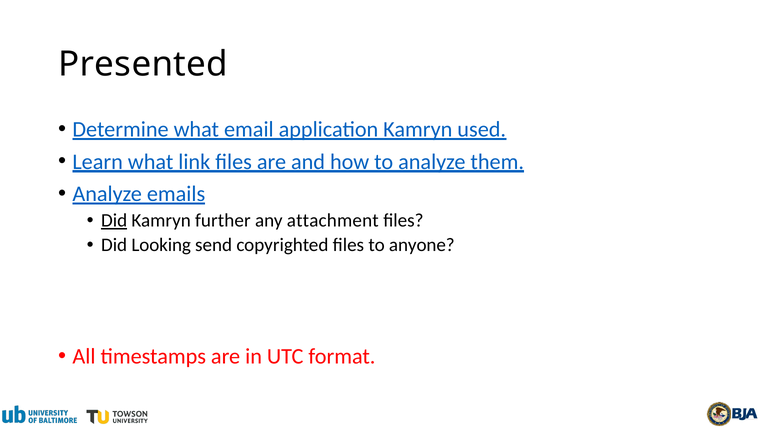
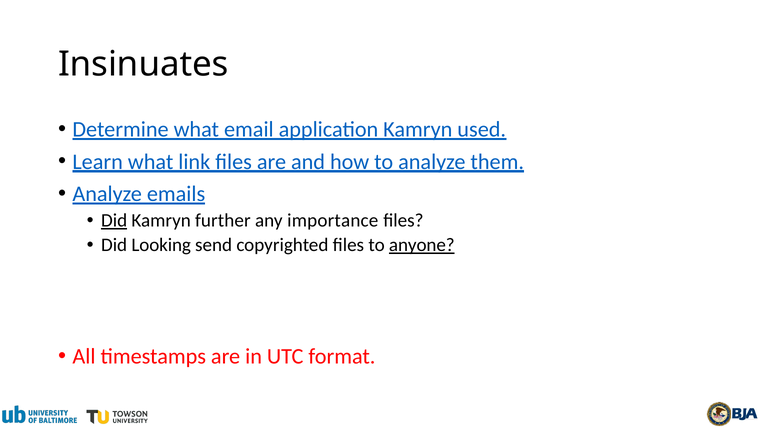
Presented: Presented -> Insinuates
attachment: attachment -> importance
anyone underline: none -> present
